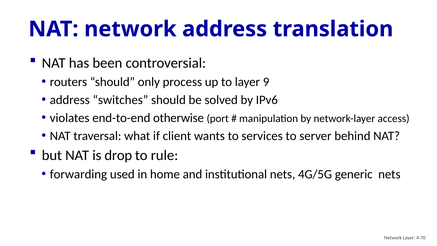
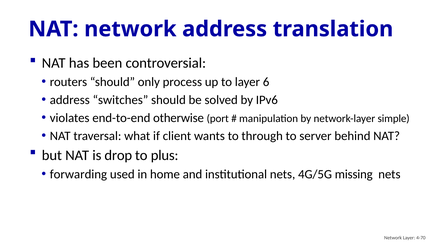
9: 9 -> 6
access: access -> simple
services: services -> through
rule: rule -> plus
generic: generic -> missing
